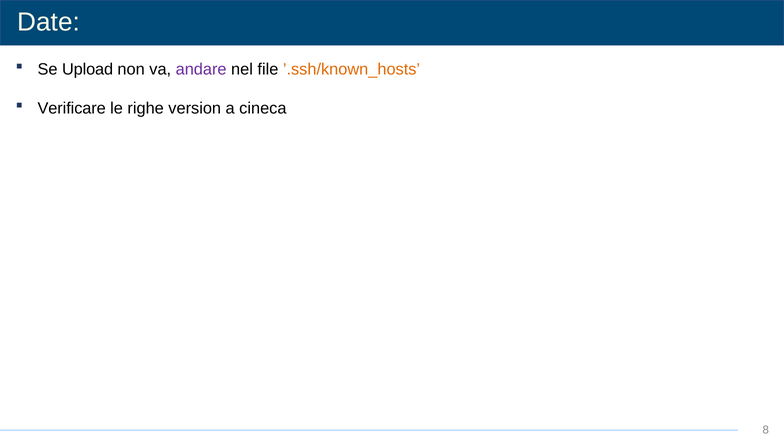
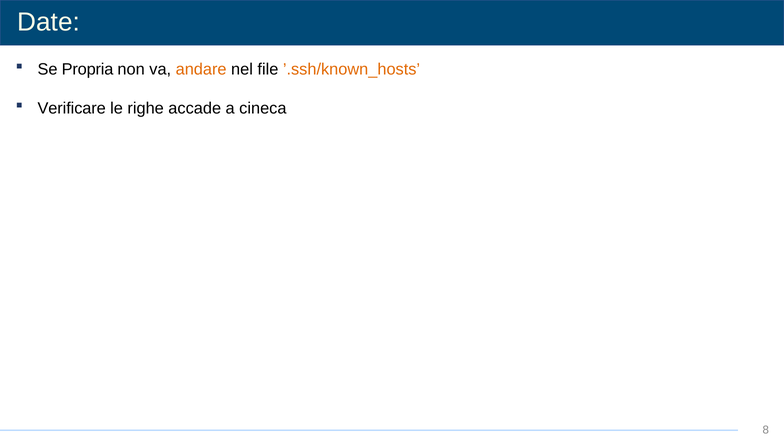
Upload: Upload -> Propria
andare colour: purple -> orange
version: version -> accade
